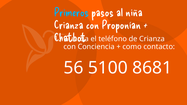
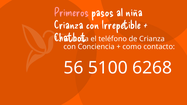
Primeros colour: light blue -> pink
Proponían: Proponían -> Irrepetible
8681: 8681 -> 6268
